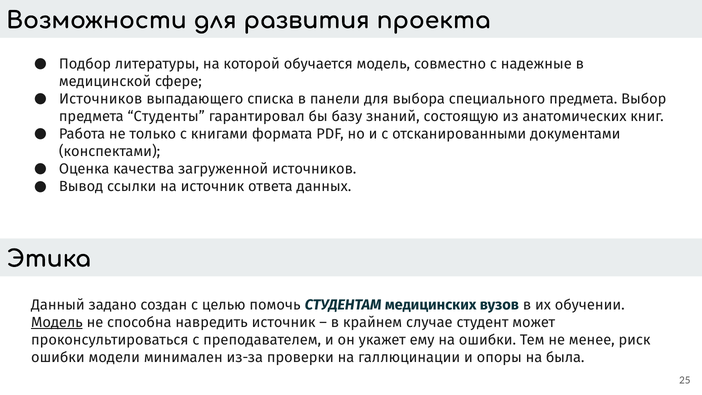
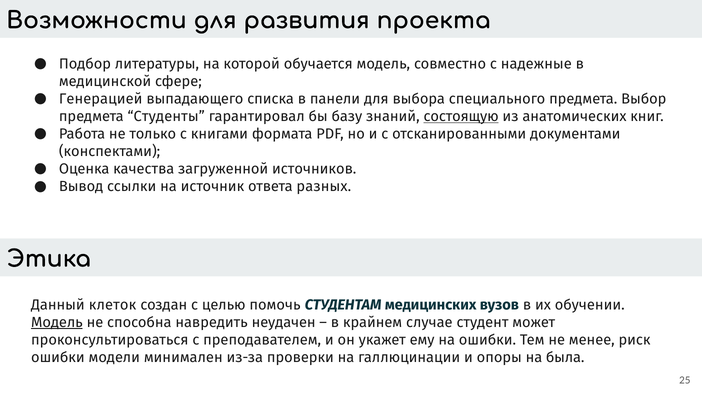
Источников at (101, 99): Источников -> Генерацией
состоящую underline: none -> present
данных: данных -> разных
задано: задано -> клеток
навредить источник: источник -> неудачен
